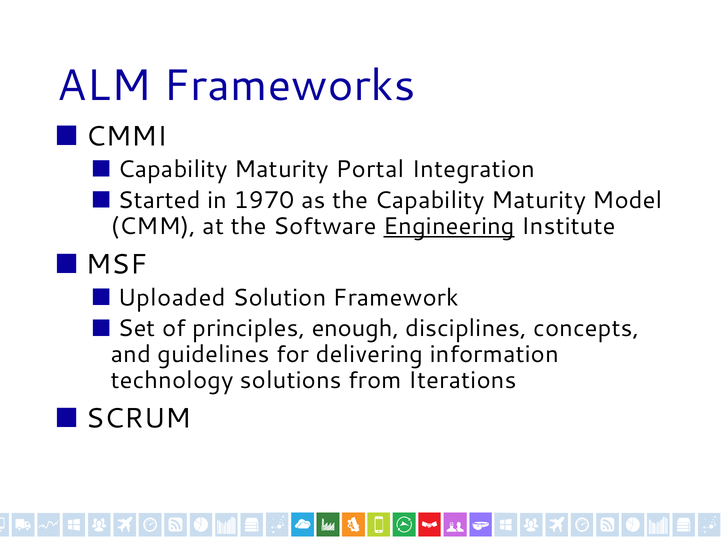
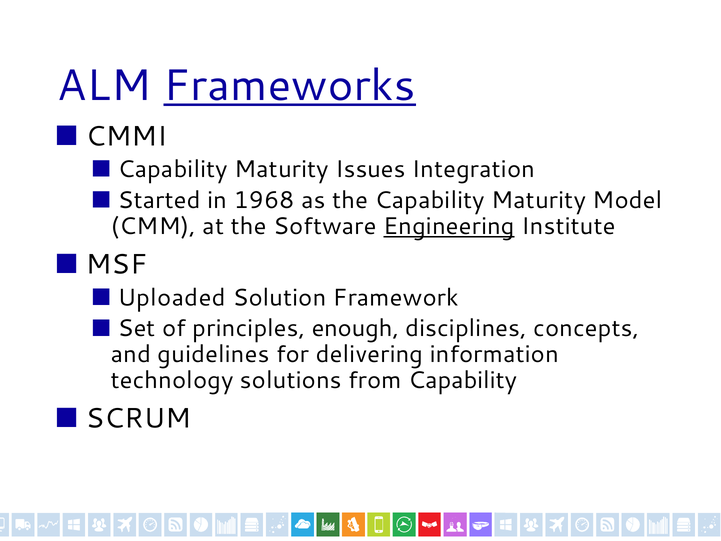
Frameworks underline: none -> present
Portal: Portal -> Issues
1970: 1970 -> 1968
from Iterations: Iterations -> Capability
